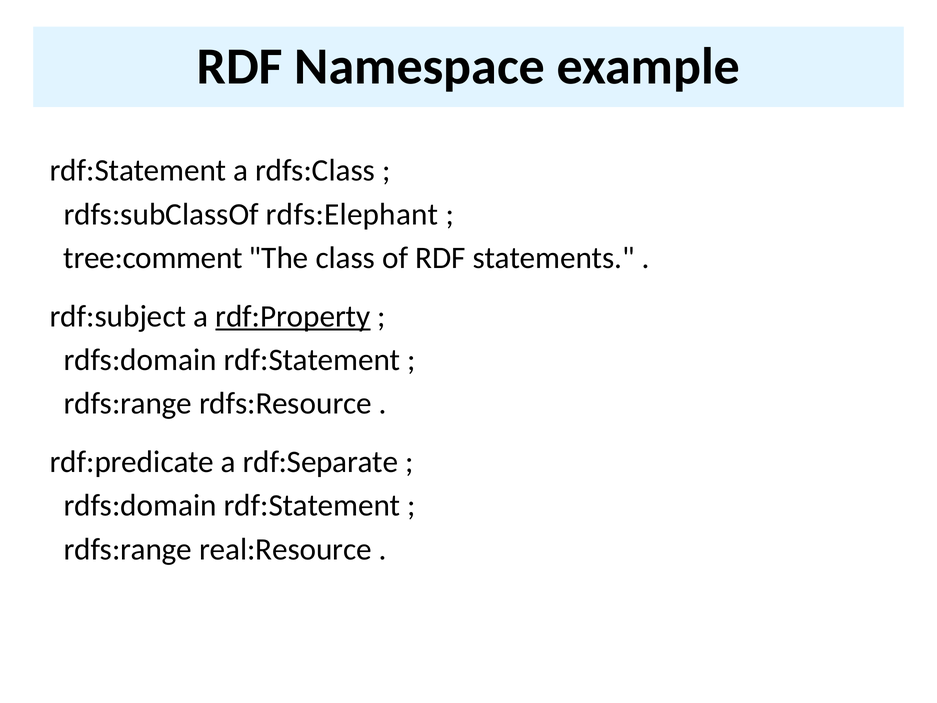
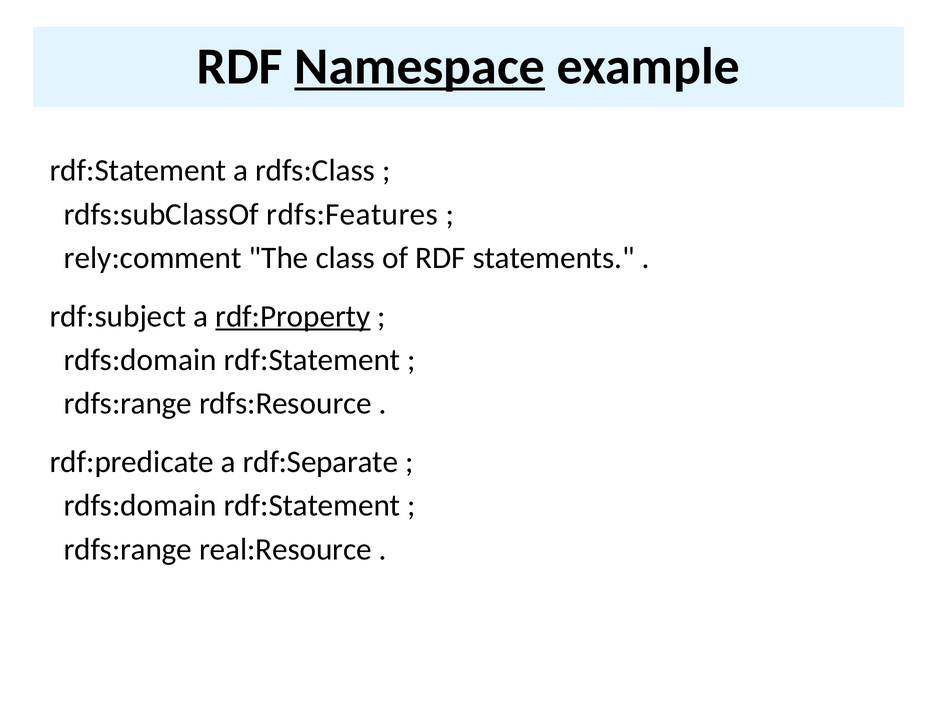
Namespace underline: none -> present
rdfs:Elephant: rdfs:Elephant -> rdfs:Features
tree:comment: tree:comment -> rely:comment
